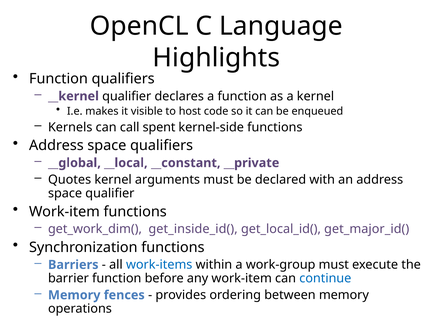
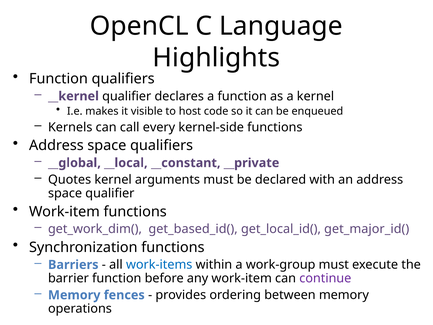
spent: spent -> every
get_inside_id(: get_inside_id( -> get_based_id(
continue colour: blue -> purple
